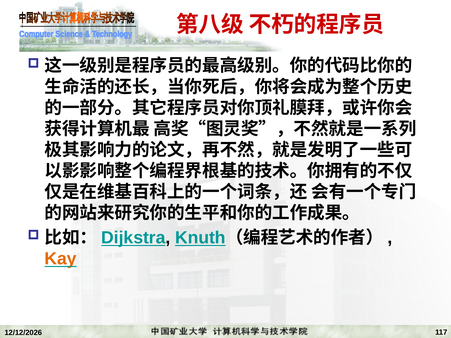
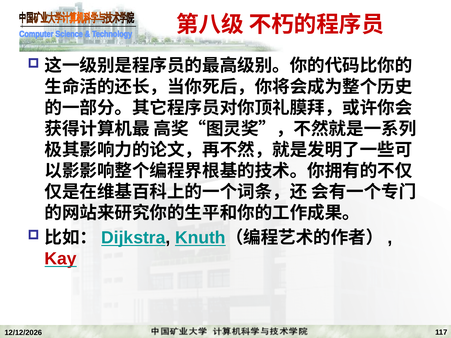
Kay colour: orange -> red
